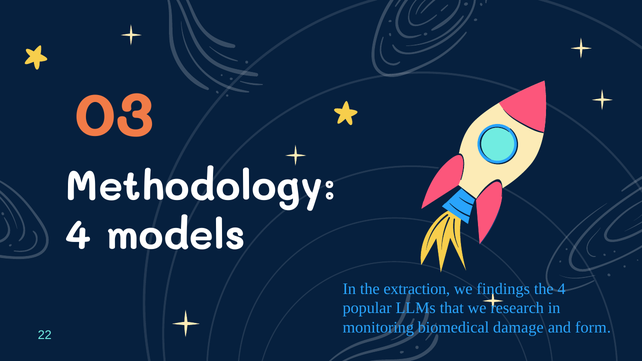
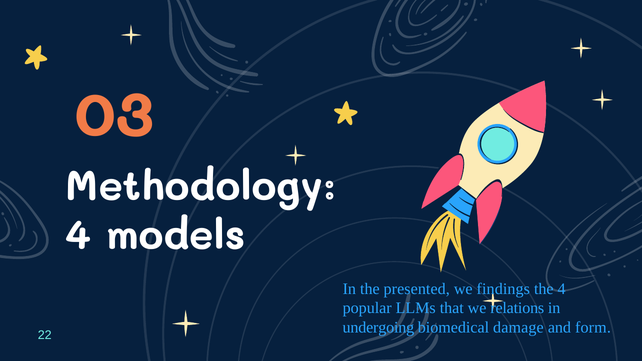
extraction: extraction -> presented
research: research -> relations
monitoring: monitoring -> undergoing
